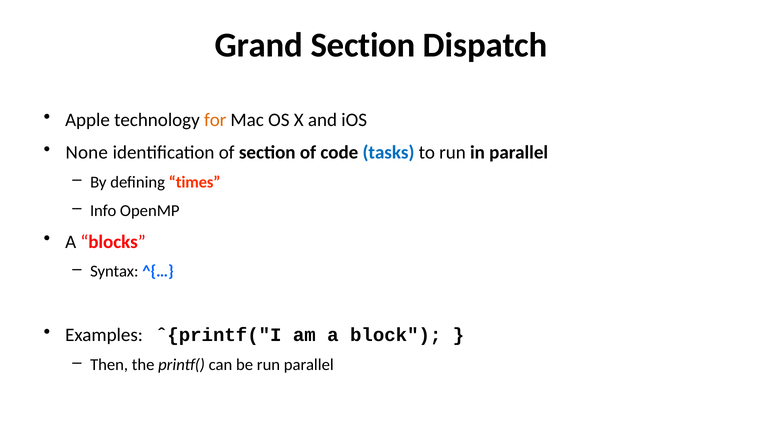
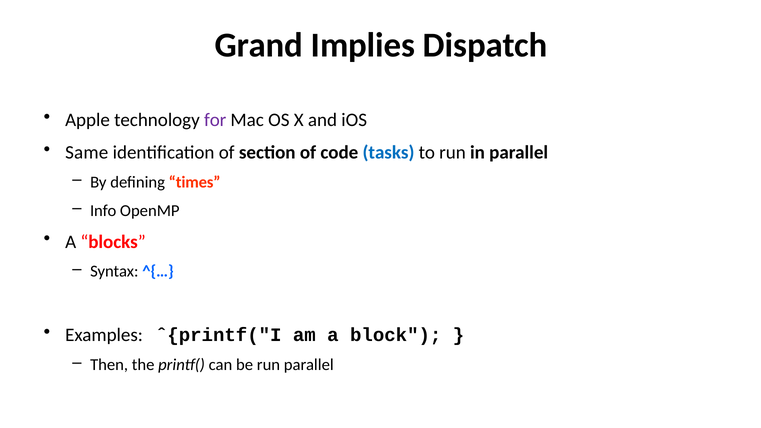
Grand Section: Section -> Implies
for colour: orange -> purple
None: None -> Same
